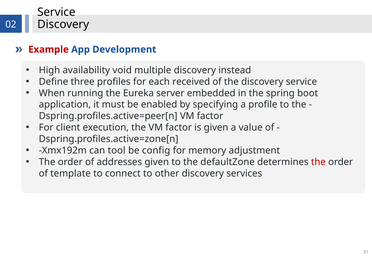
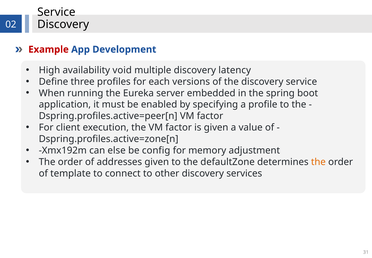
instead: instead -> latency
received: received -> versions
tool: tool -> else
the at (318, 162) colour: red -> orange
